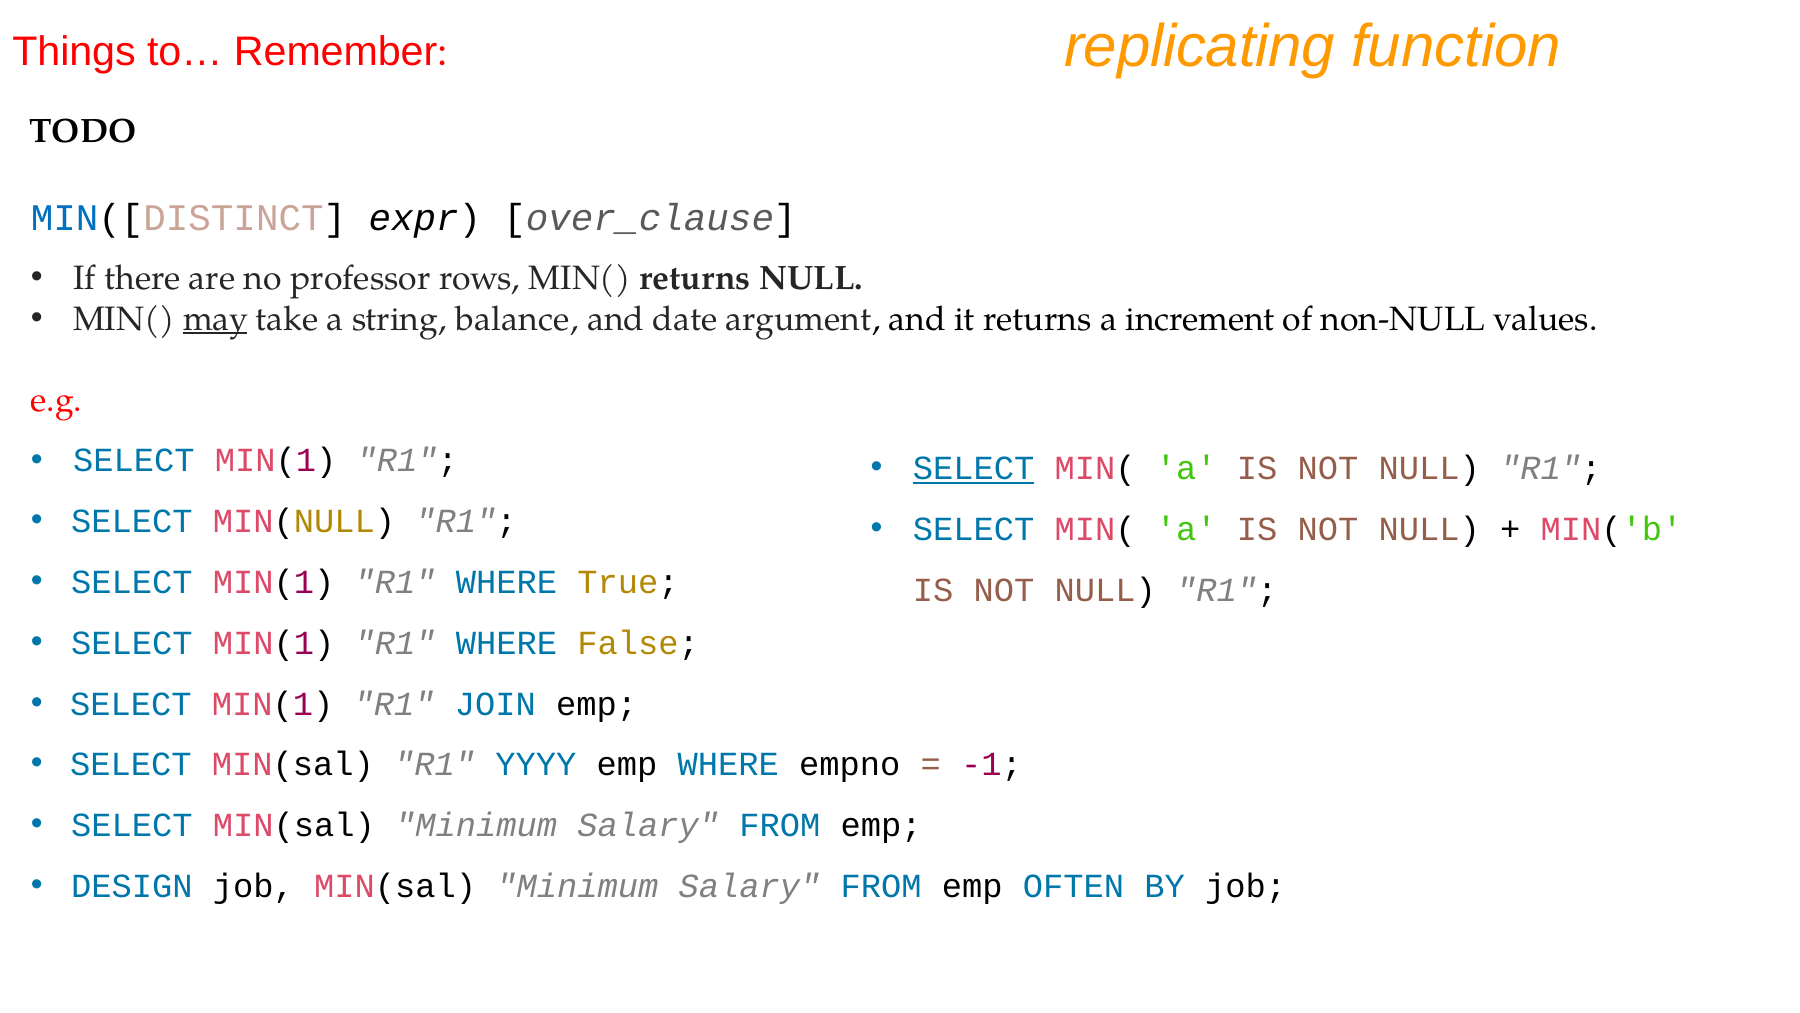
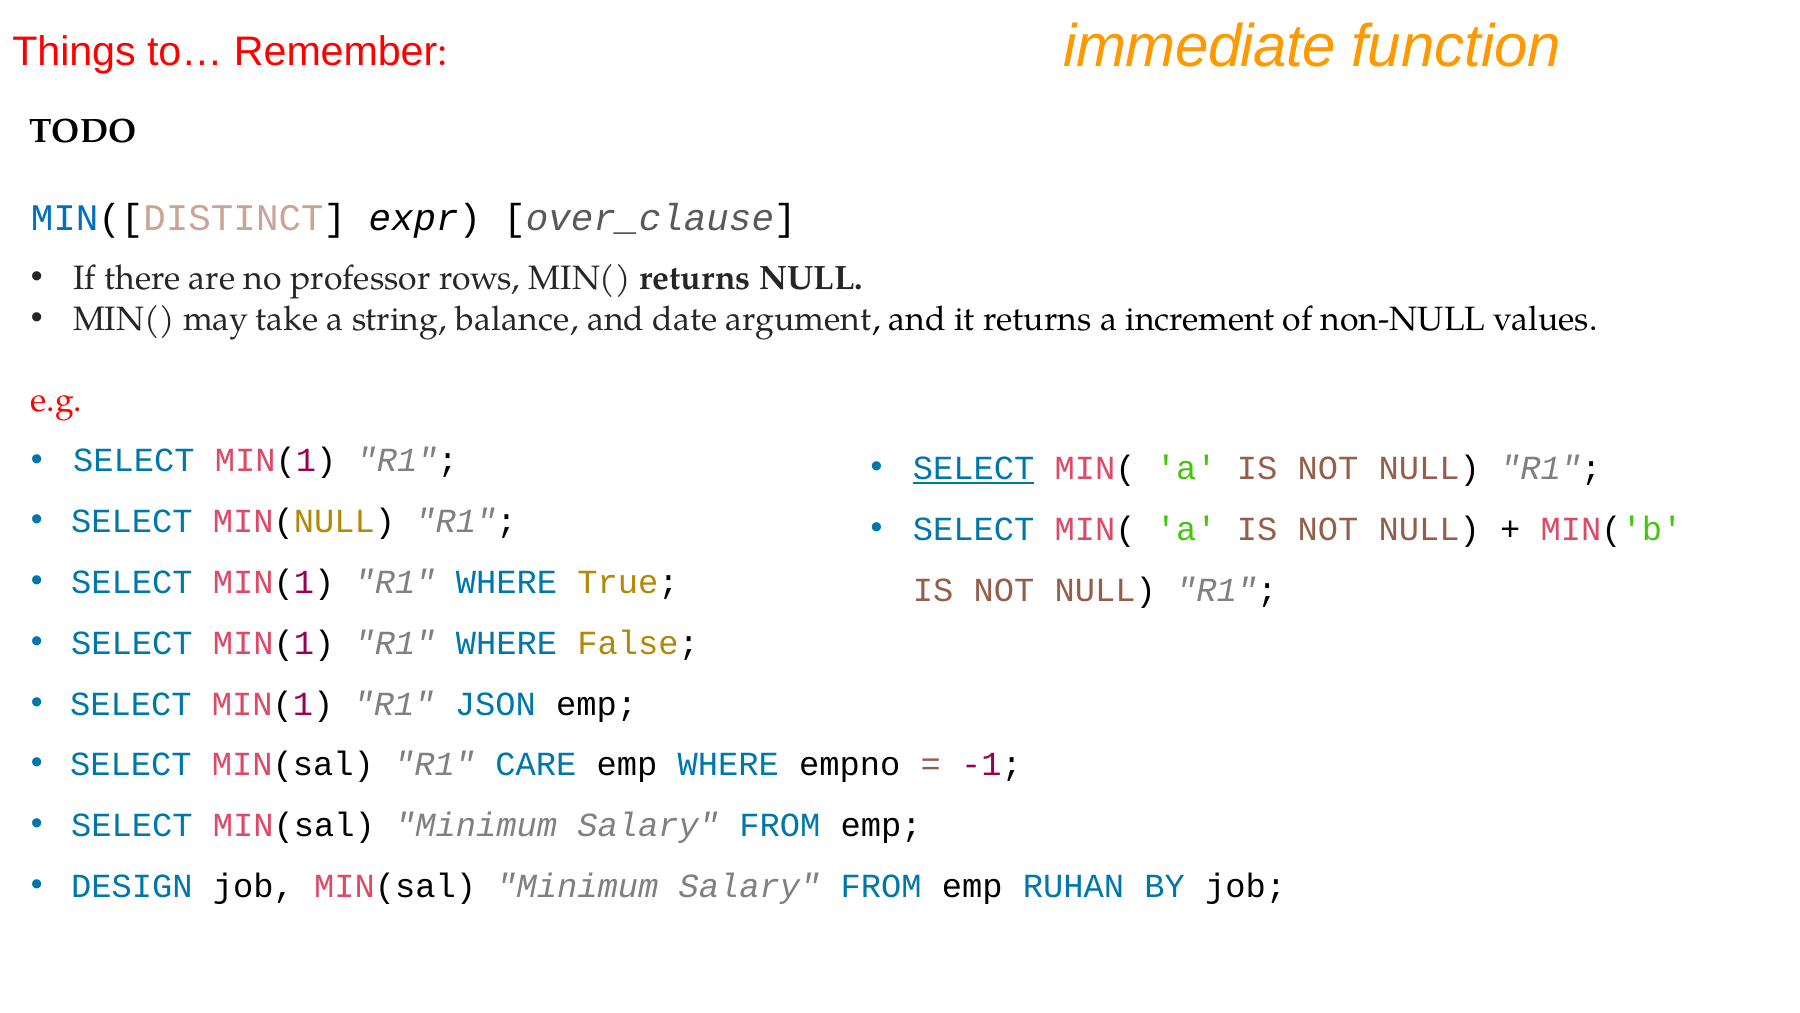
replicating: replicating -> immediate
may underline: present -> none
JOIN: JOIN -> JSON
YYYY: YYYY -> CARE
OFTEN: OFTEN -> RUHAN
